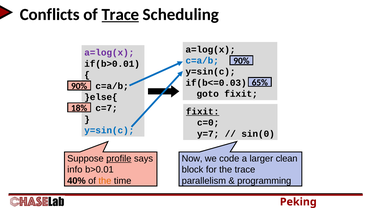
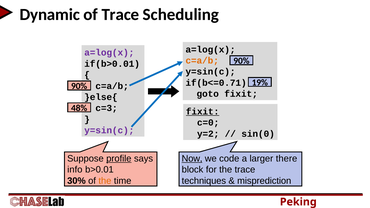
Conflicts: Conflicts -> Dynamic
Trace at (120, 15) underline: present -> none
c=a/b at (202, 61) colour: blue -> orange
65%: 65% -> 19%
if(b<=0.03: if(b<=0.03 -> if(b<=0.71
18%: 18% -> 48%
c=7: c=7 -> c=3
y=sin(c at (109, 130) colour: blue -> purple
y=7: y=7 -> y=2
Now underline: none -> present
clean: clean -> there
40%: 40% -> 30%
parallelism: parallelism -> techniques
programming: programming -> misprediction
